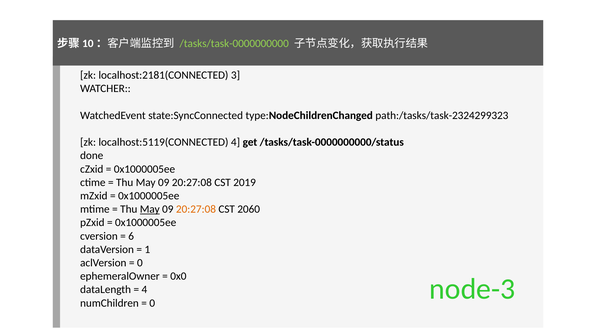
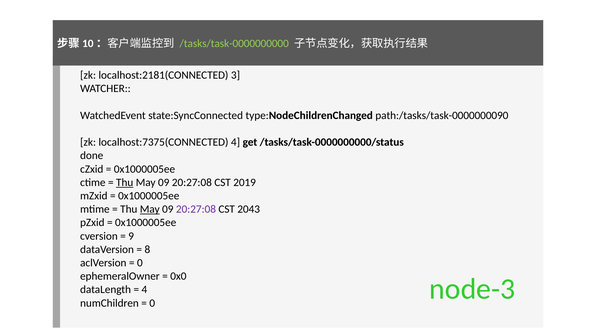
path:/tasks/task-2324299323: path:/tasks/task-2324299323 -> path:/tasks/task-0000000090
localhost:5119(CONNECTED: localhost:5119(CONNECTED -> localhost:7375(CONNECTED
Thu at (125, 183) underline: none -> present
20:27:08 at (196, 209) colour: orange -> purple
2060: 2060 -> 2043
6: 6 -> 9
1: 1 -> 8
